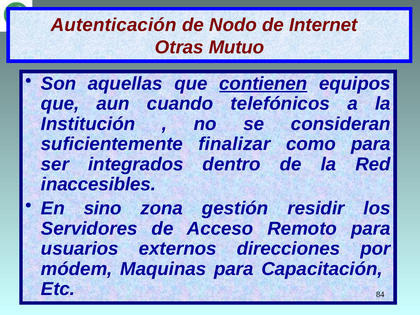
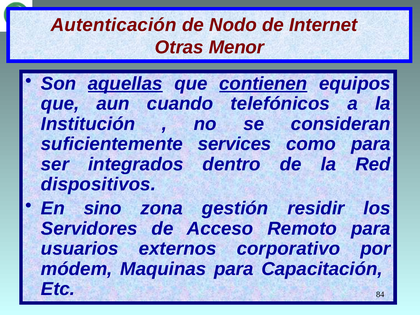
Mutuo: Mutuo -> Menor
aquellas underline: none -> present
finalizar: finalizar -> services
inaccesibles: inaccesibles -> dispositivos
direcciones: direcciones -> corporativo
